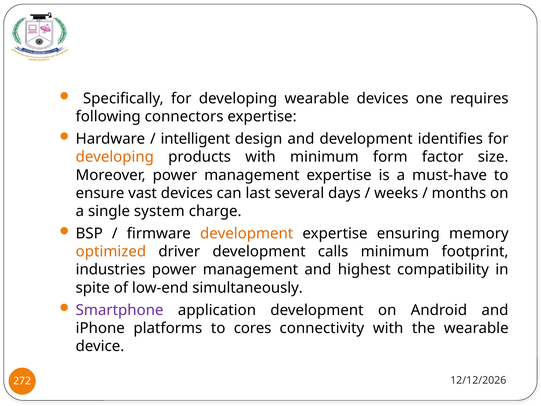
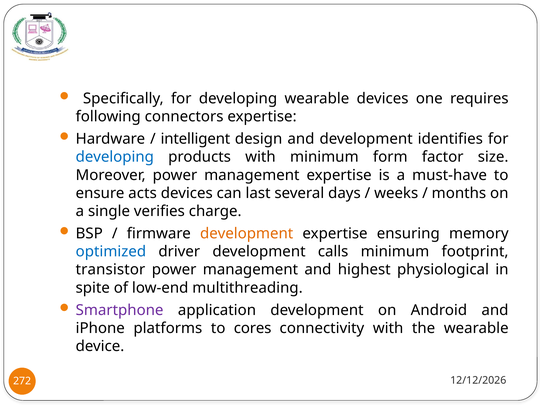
developing at (115, 157) colour: orange -> blue
vast: vast -> acts
system: system -> verifies
optimized colour: orange -> blue
industries: industries -> transistor
compatibility: compatibility -> physiological
simultaneously: simultaneously -> multithreading
